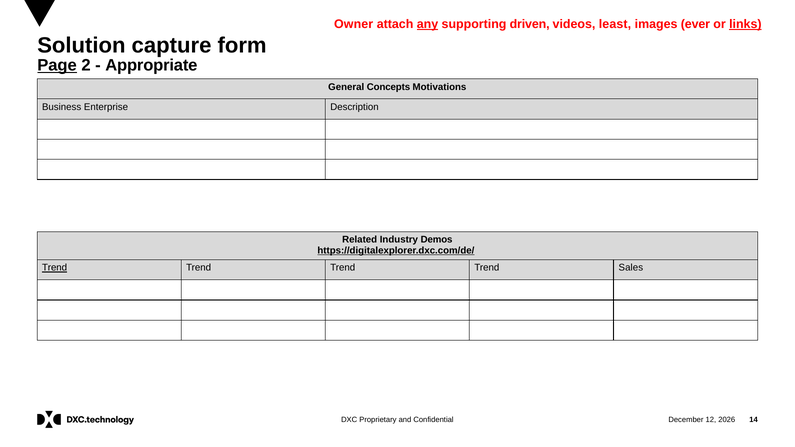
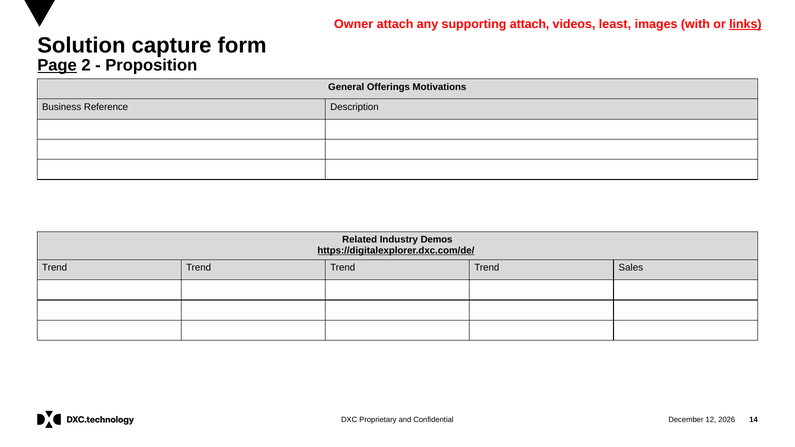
any underline: present -> none
supporting driven: driven -> attach
ever: ever -> with
Appropriate: Appropriate -> Proposition
Concepts: Concepts -> Offerings
Enterprise: Enterprise -> Reference
Trend at (55, 268) underline: present -> none
